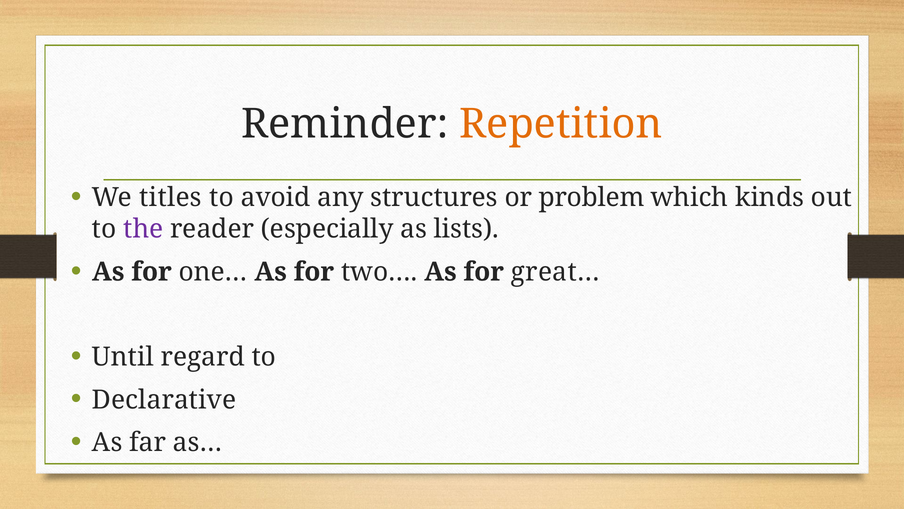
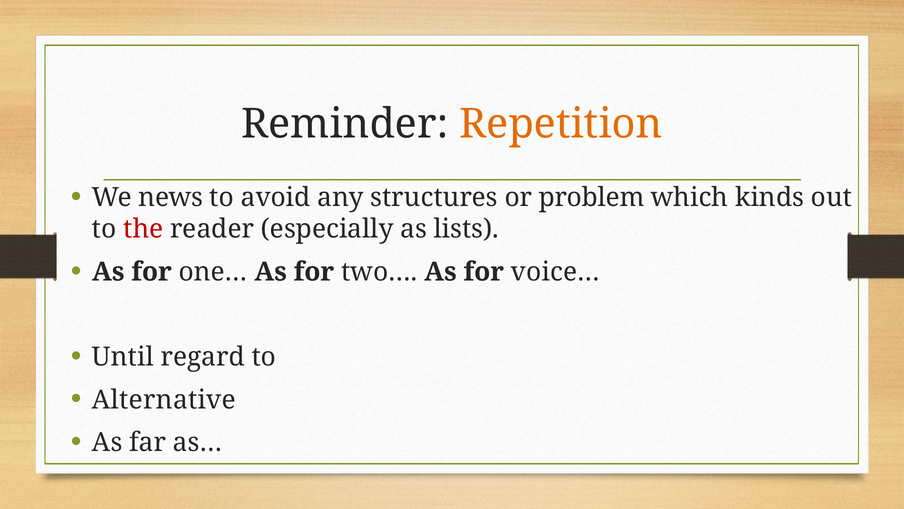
titles: titles -> news
the colour: purple -> red
great…: great… -> voice…
Declarative: Declarative -> Alternative
